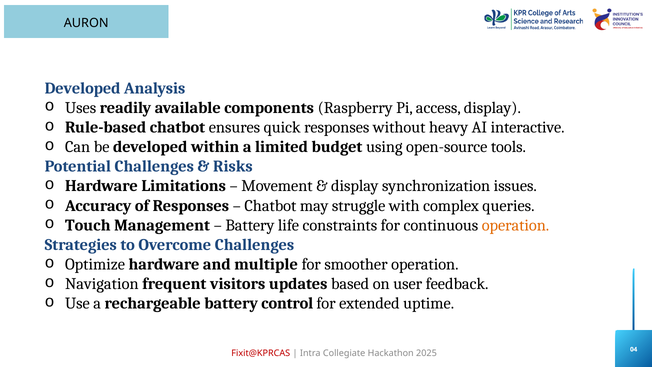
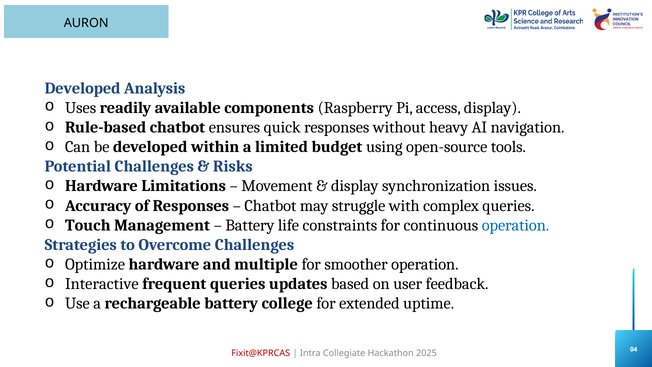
interactive: interactive -> navigation
operation at (515, 225) colour: orange -> blue
Navigation: Navigation -> Interactive
frequent visitors: visitors -> queries
control: control -> college
